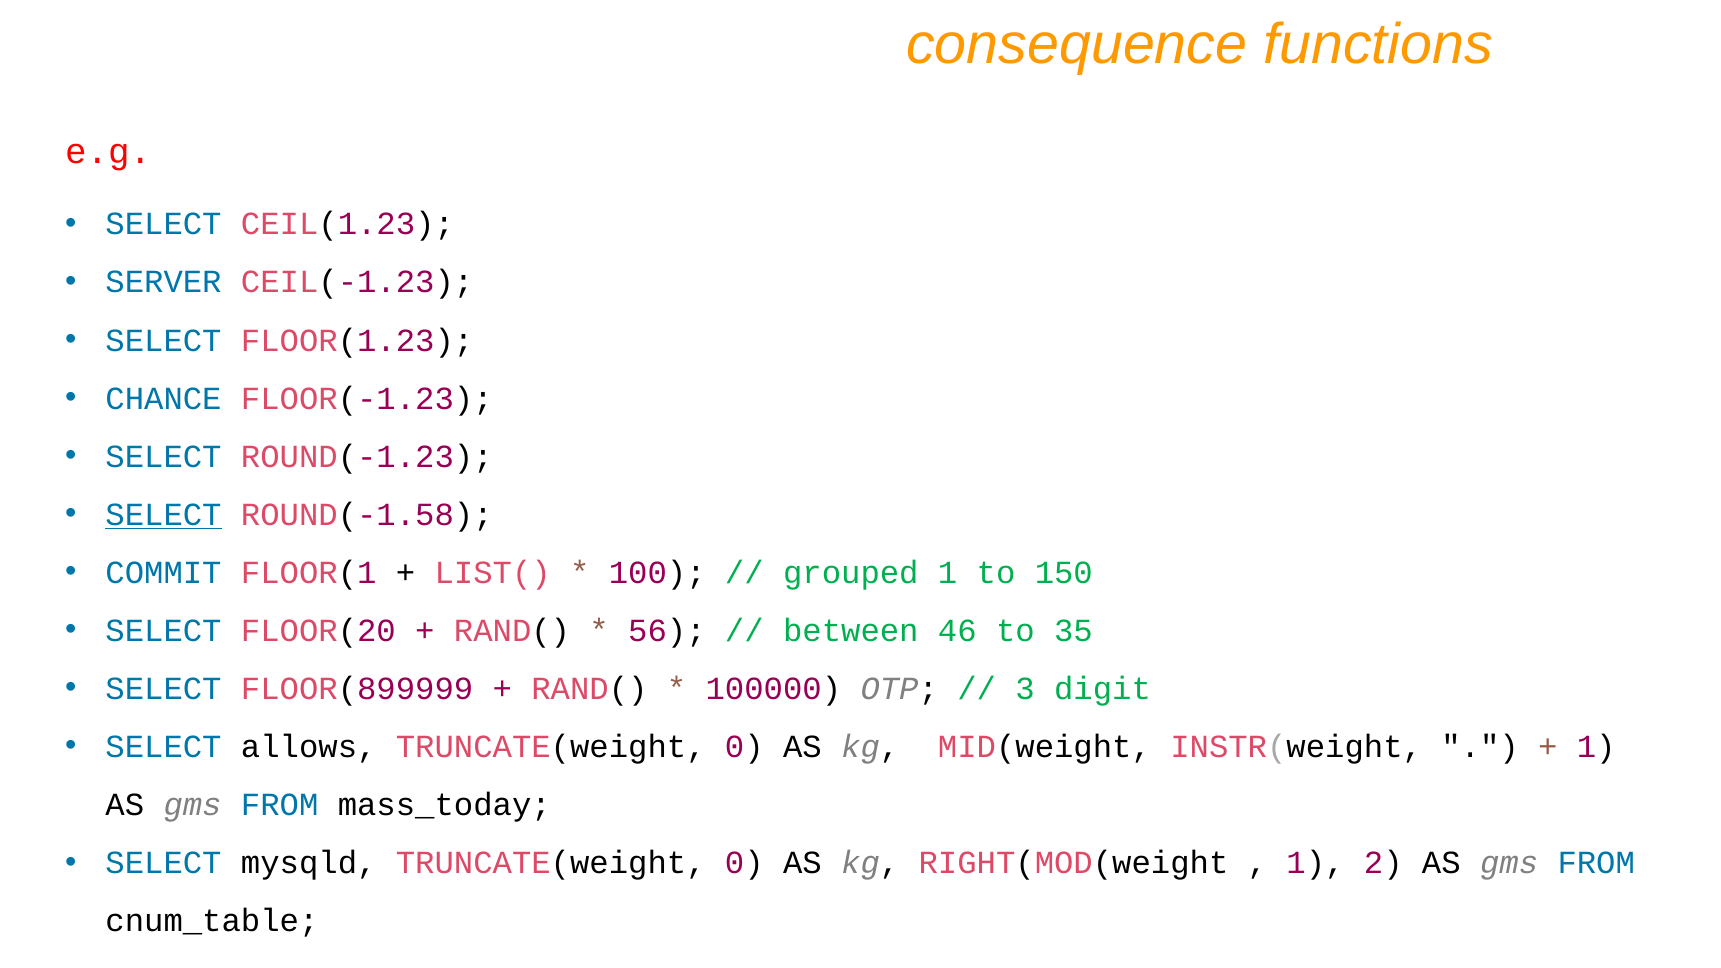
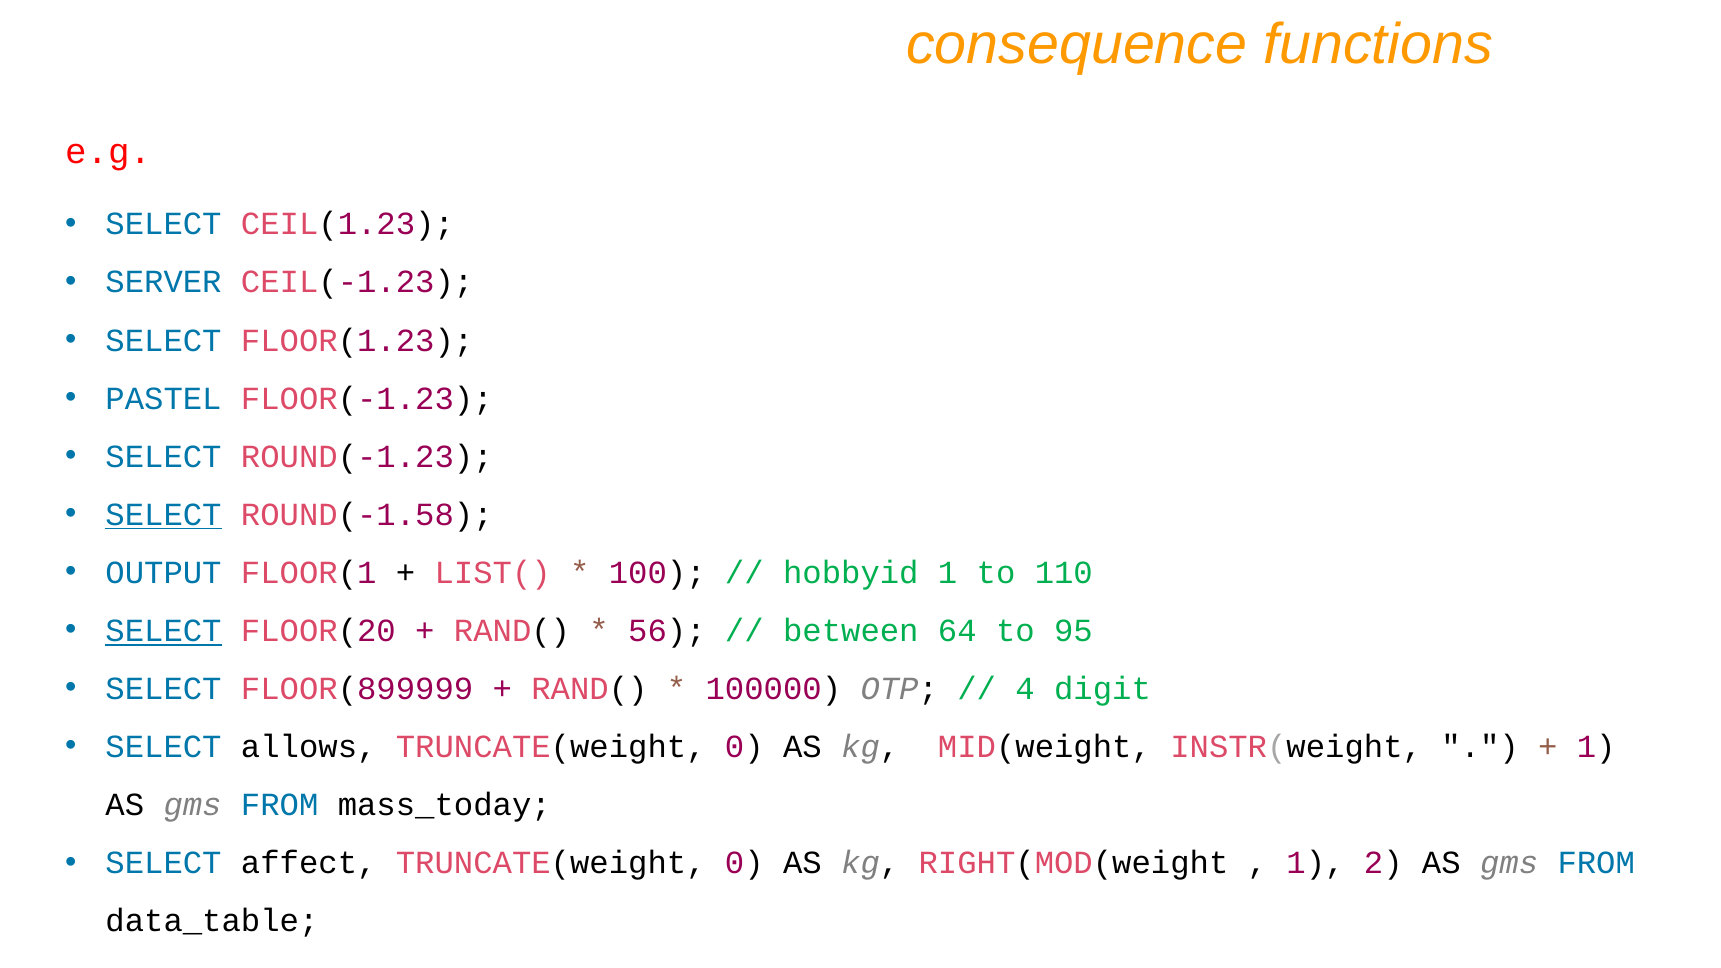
CHANCE: CHANCE -> PASTEL
COMMIT: COMMIT -> OUTPUT
grouped: grouped -> hobbyid
150: 150 -> 110
SELECT at (164, 631) underline: none -> present
46: 46 -> 64
35: 35 -> 95
3: 3 -> 4
mysqld: mysqld -> affect
cnum_table: cnum_table -> data_table
